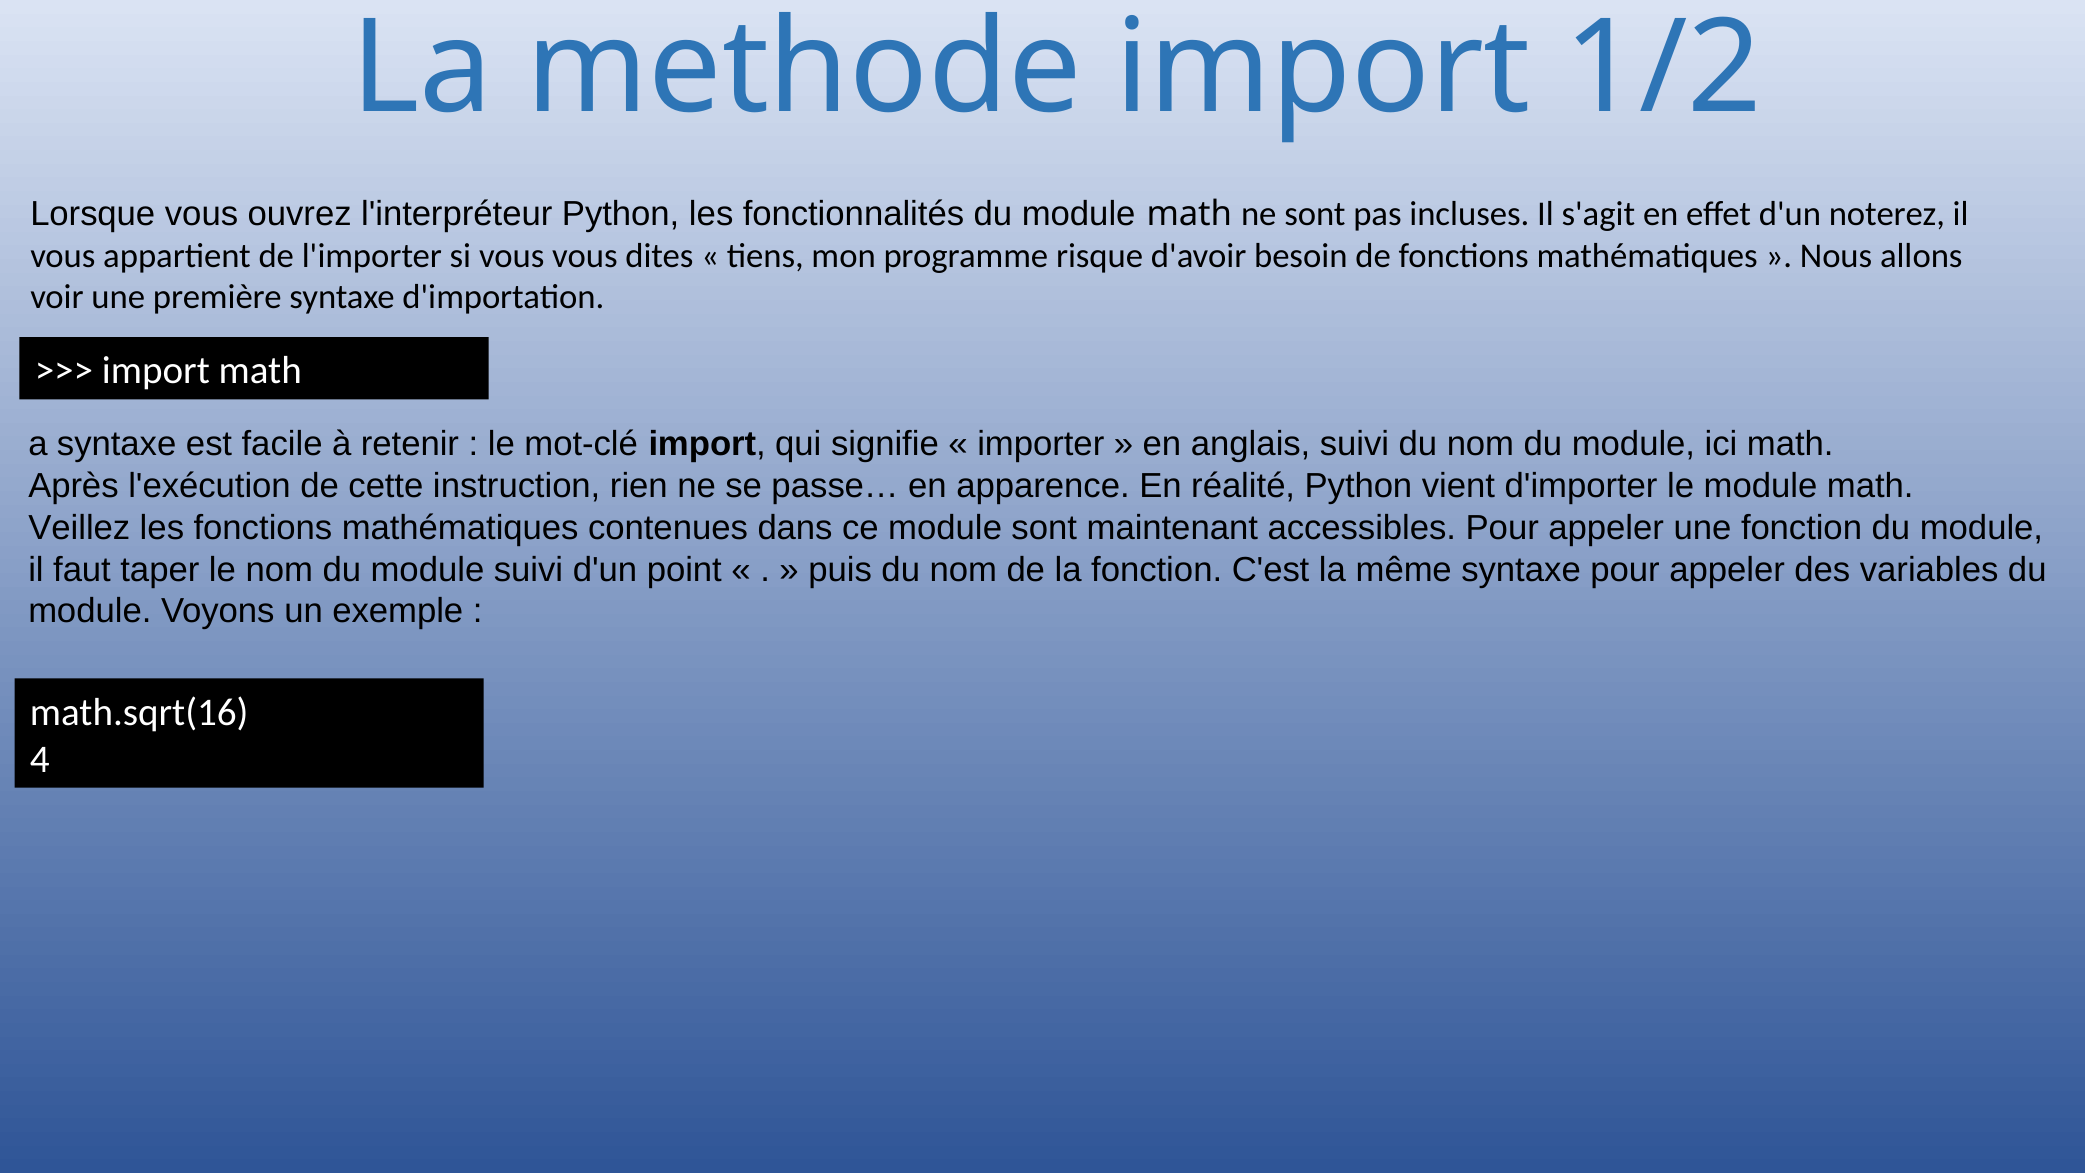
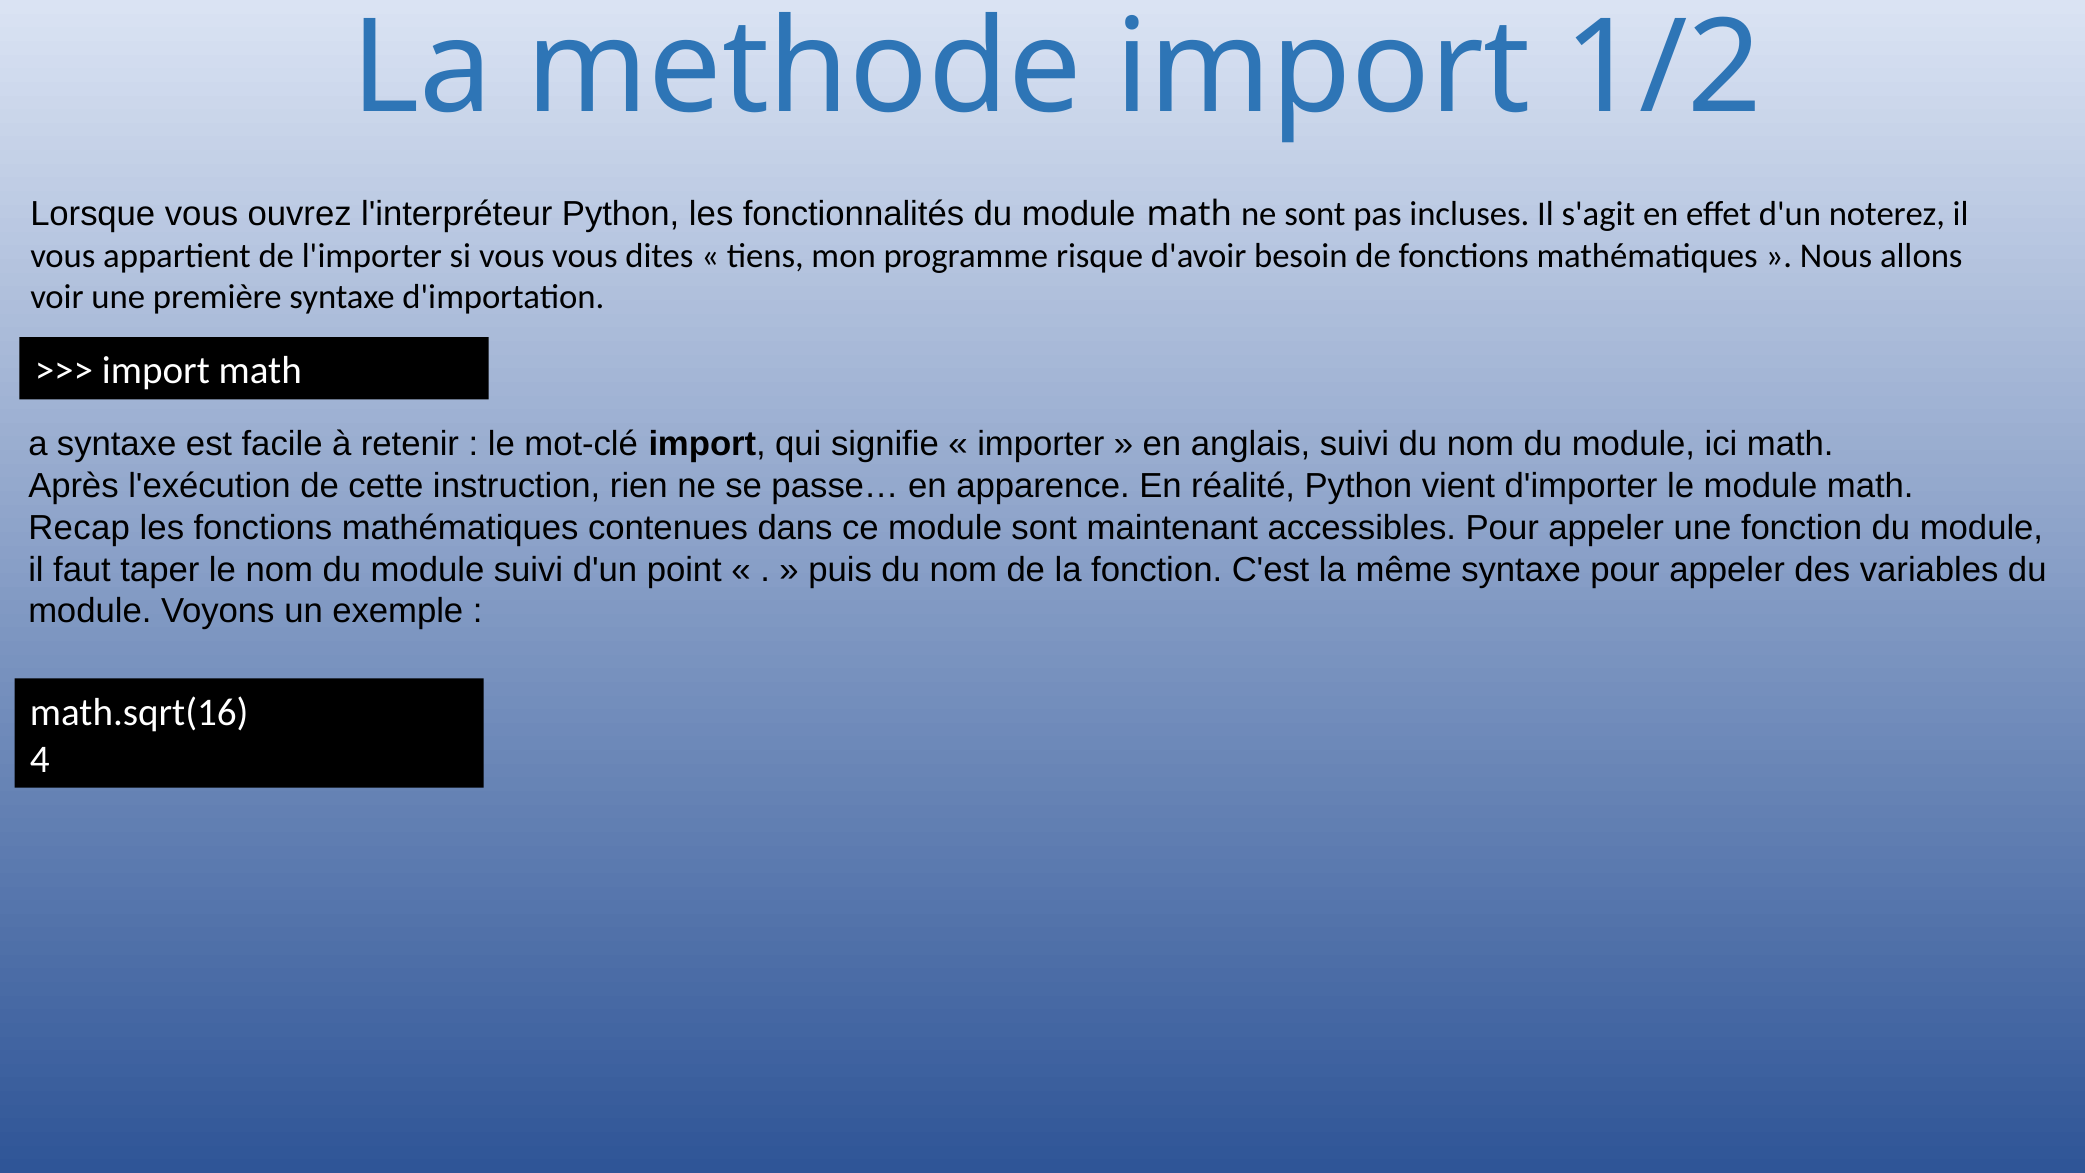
Veillez: Veillez -> Recap
